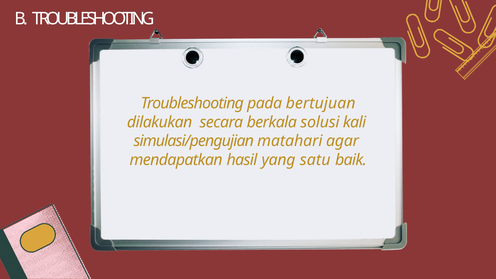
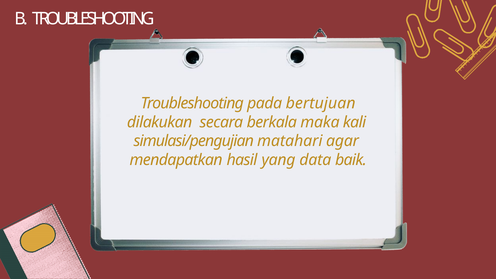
solusi: solusi -> maka
satu: satu -> data
